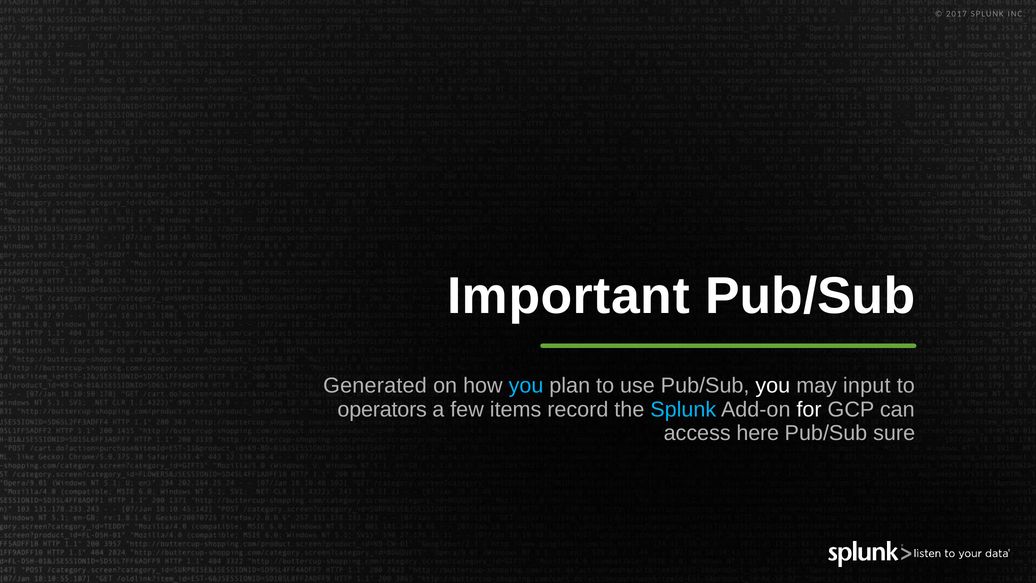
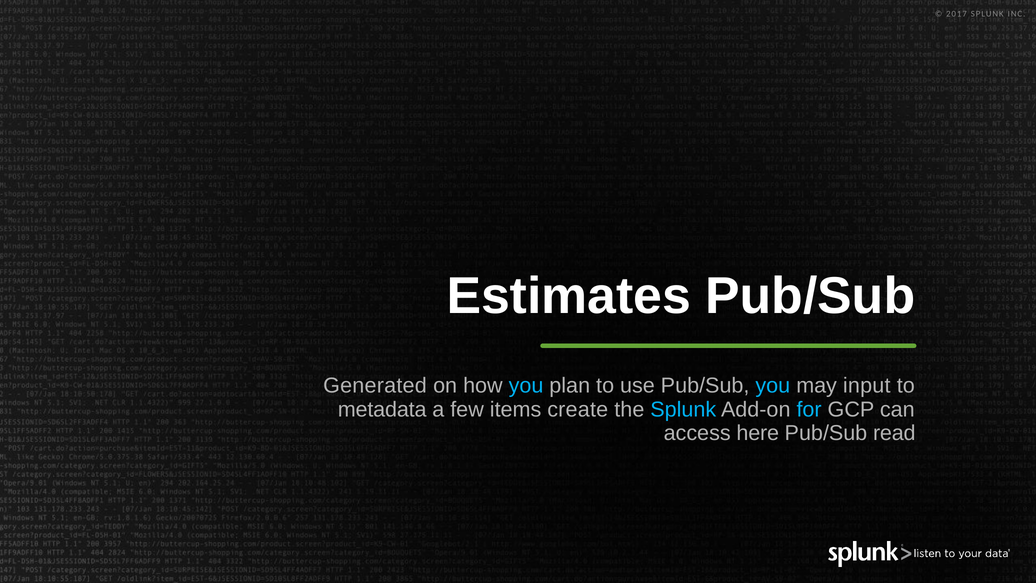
Important: Important -> Estimates
you at (773, 385) colour: white -> light blue
operators: operators -> metadata
record: record -> create
for colour: white -> light blue
sure: sure -> read
